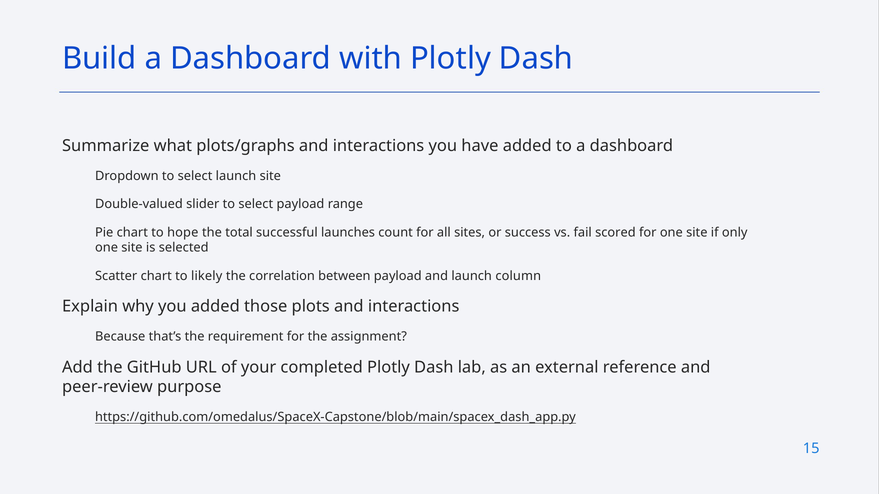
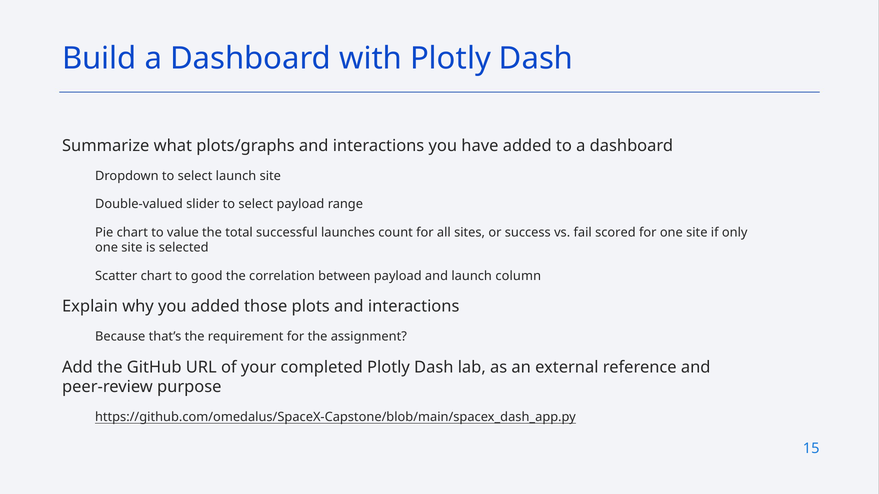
hope: hope -> value
likely: likely -> good
